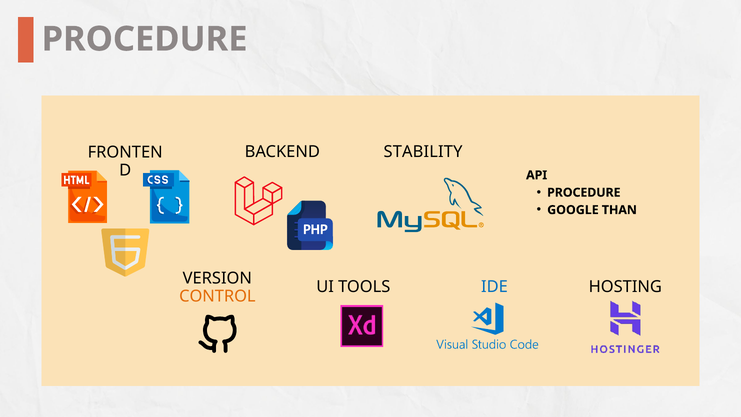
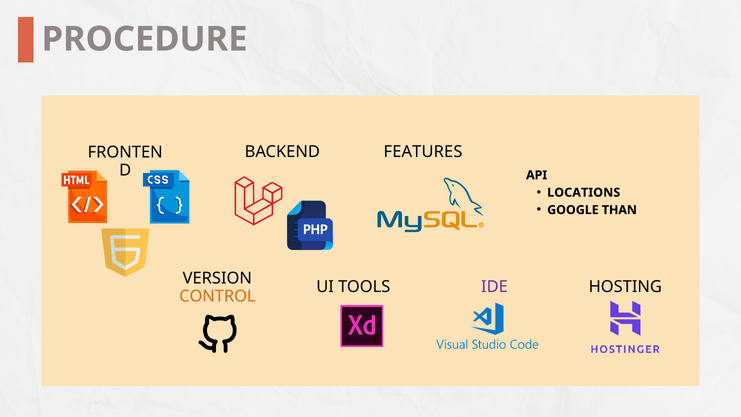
STABILITY: STABILITY -> FEATURES
PROCEDURE at (584, 192): PROCEDURE -> LOCATIONS
IDE colour: blue -> purple
